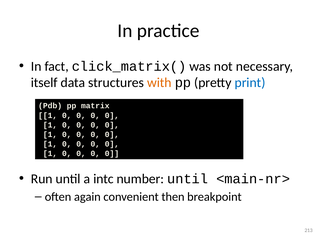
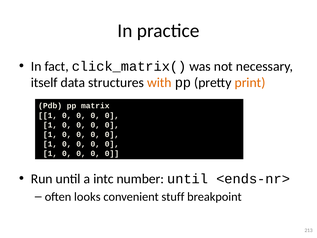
print colour: blue -> orange
<main-nr>: <main-nr> -> <ends-nr>
again: again -> looks
then: then -> stuff
